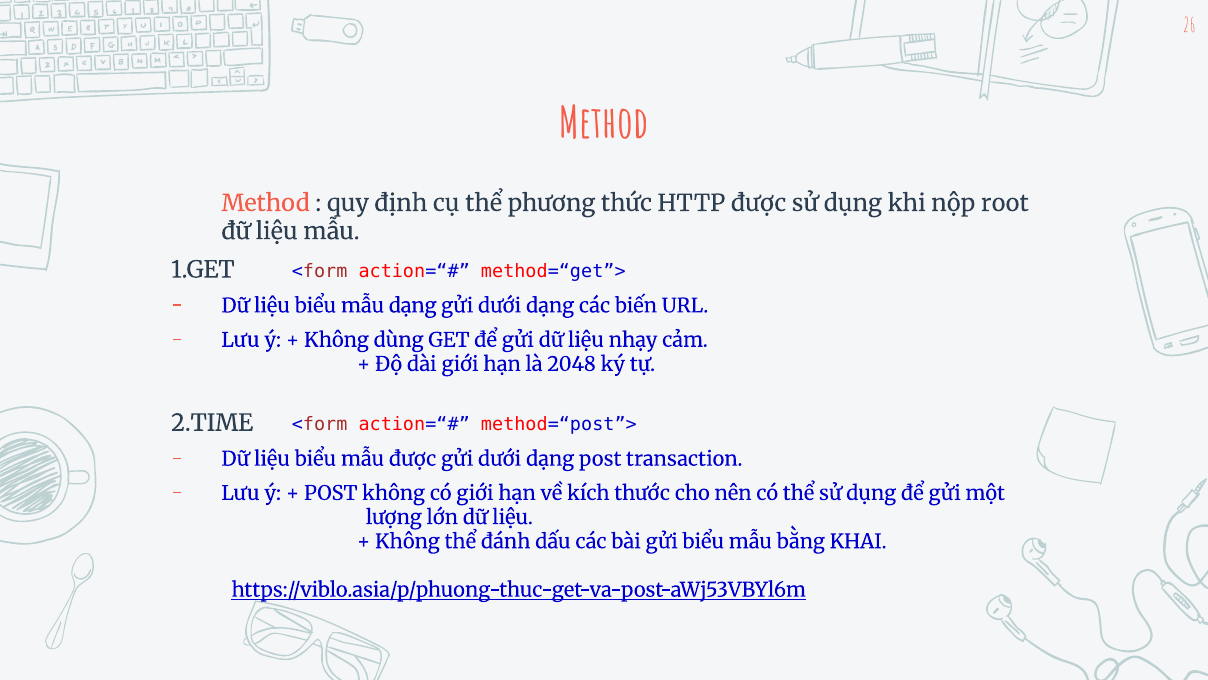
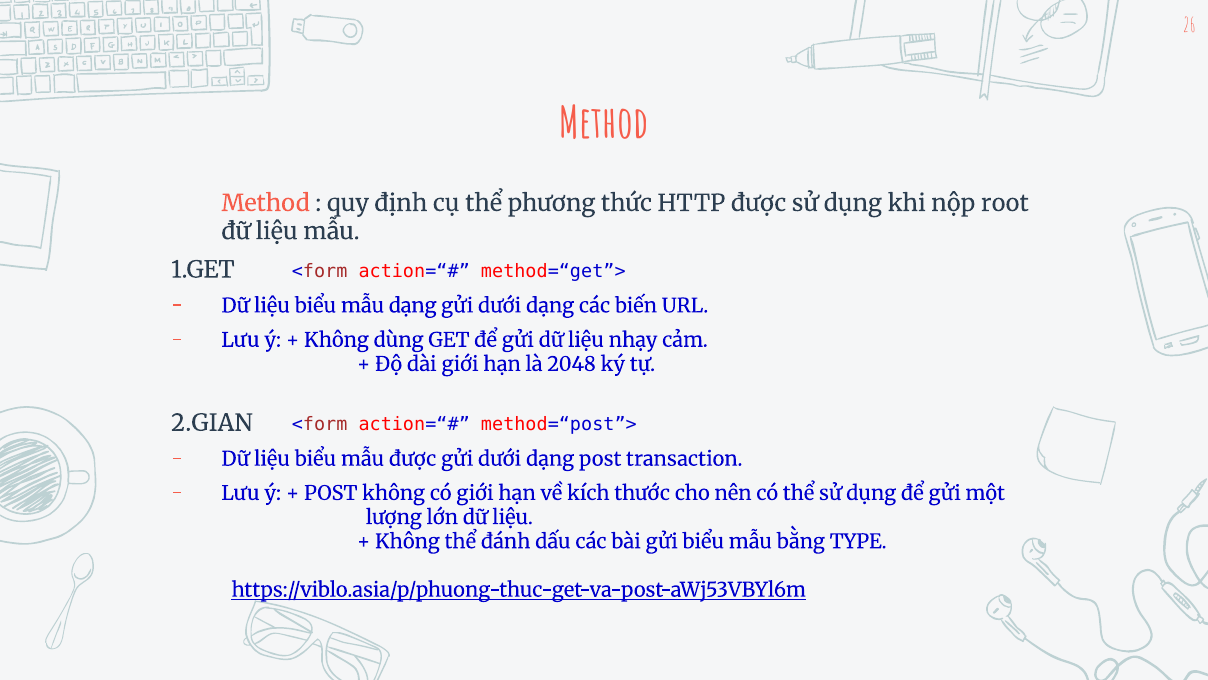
2.TIME: 2.TIME -> 2.GIAN
KHAI: KHAI -> TYPE
